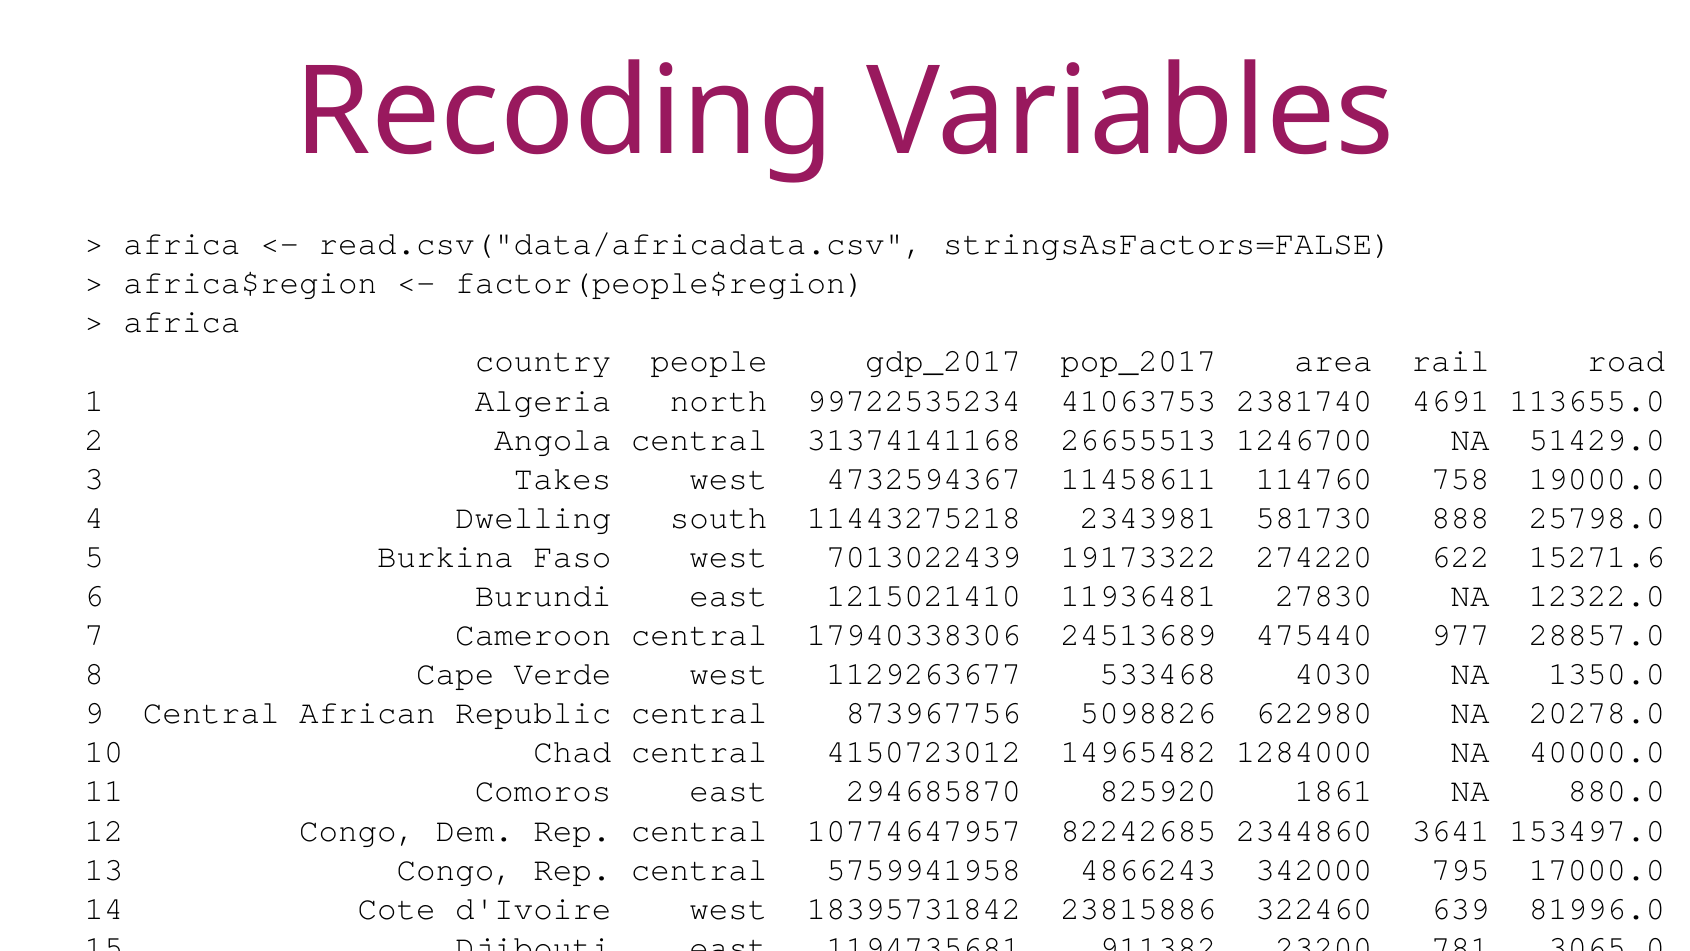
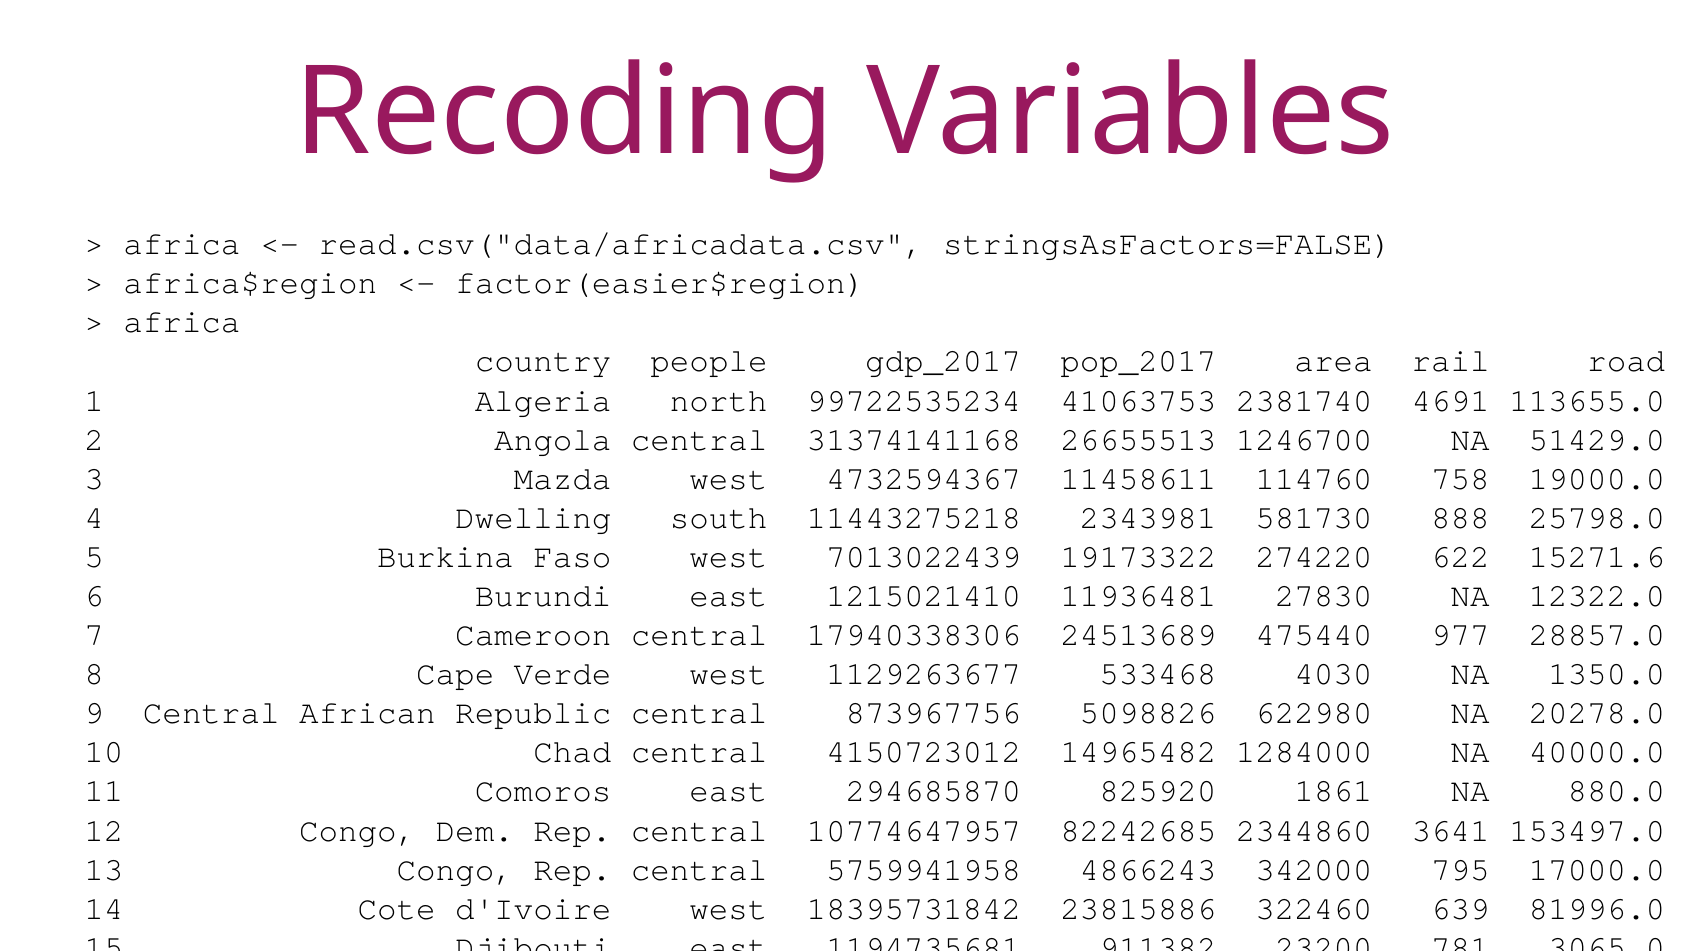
factor(people$region: factor(people$region -> factor(easier$region
Takes: Takes -> Mazda
